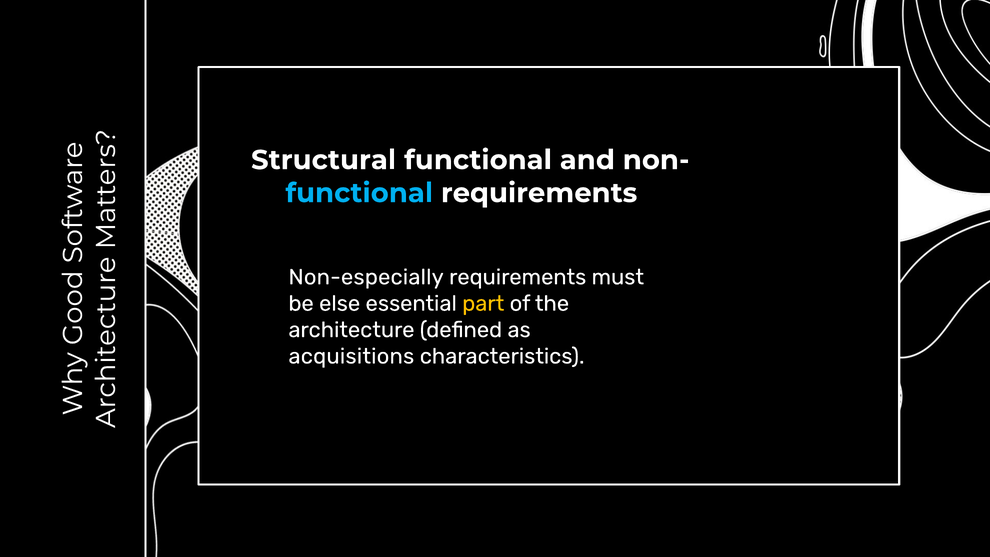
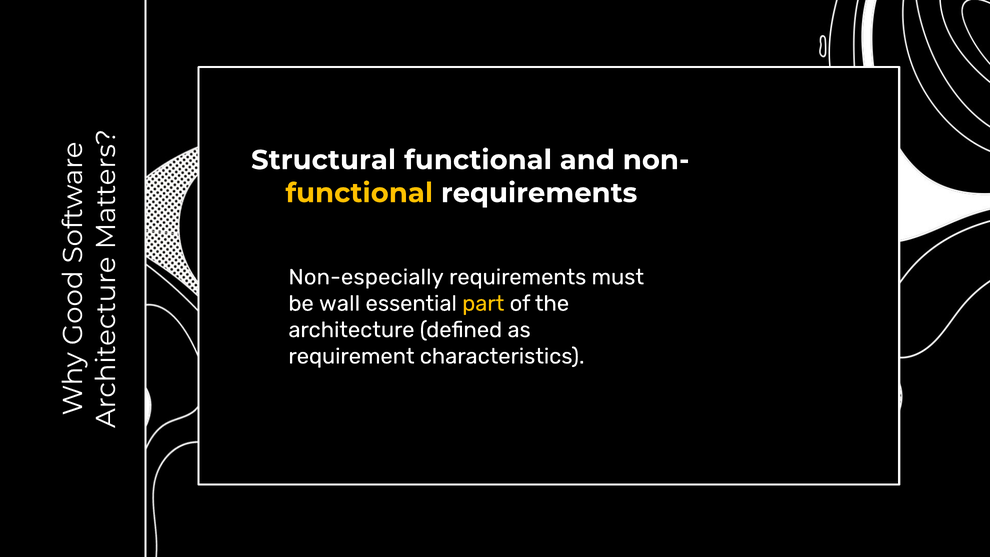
functional at (359, 193) colour: light blue -> yellow
else: else -> wall
acquisitions: acquisitions -> requirement
